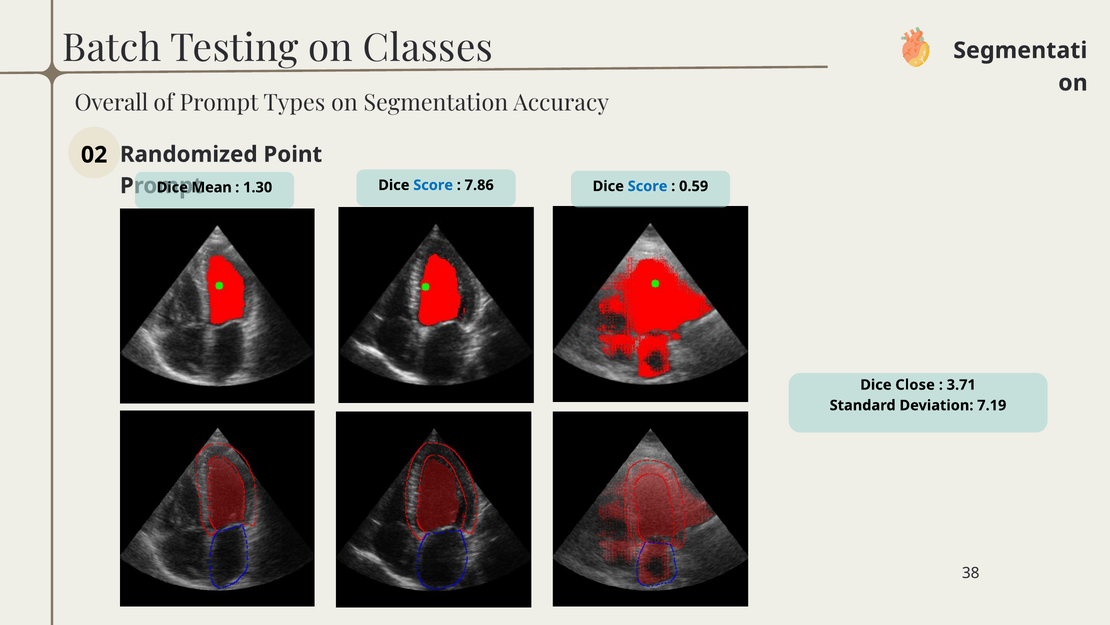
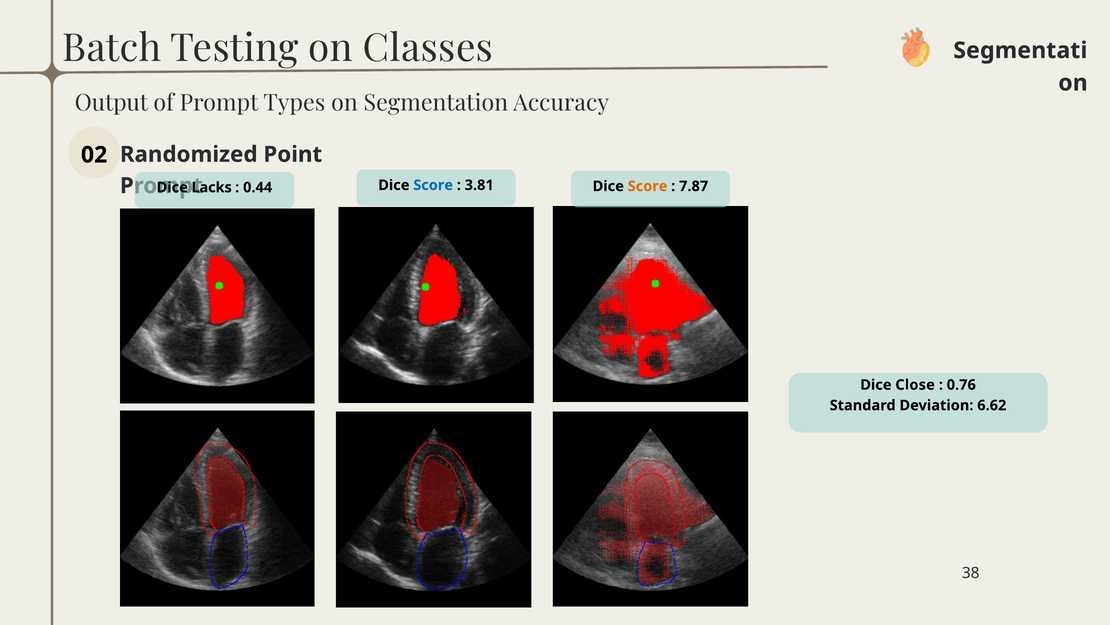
Overall: Overall -> Output
Mean: Mean -> Lacks
1.30: 1.30 -> 0.44
7.86: 7.86 -> 3.81
Score at (648, 186) colour: blue -> orange
0.59: 0.59 -> 7.87
3.71: 3.71 -> 0.76
7.19: 7.19 -> 6.62
